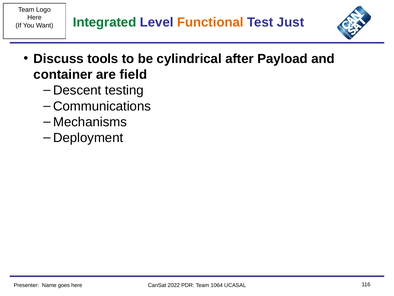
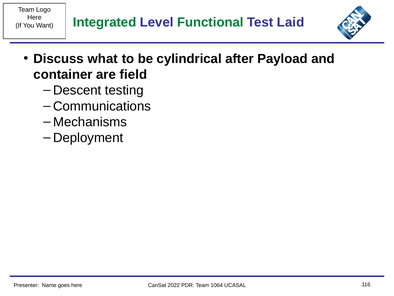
Functional colour: orange -> green
Just: Just -> Laid
tools: tools -> what
